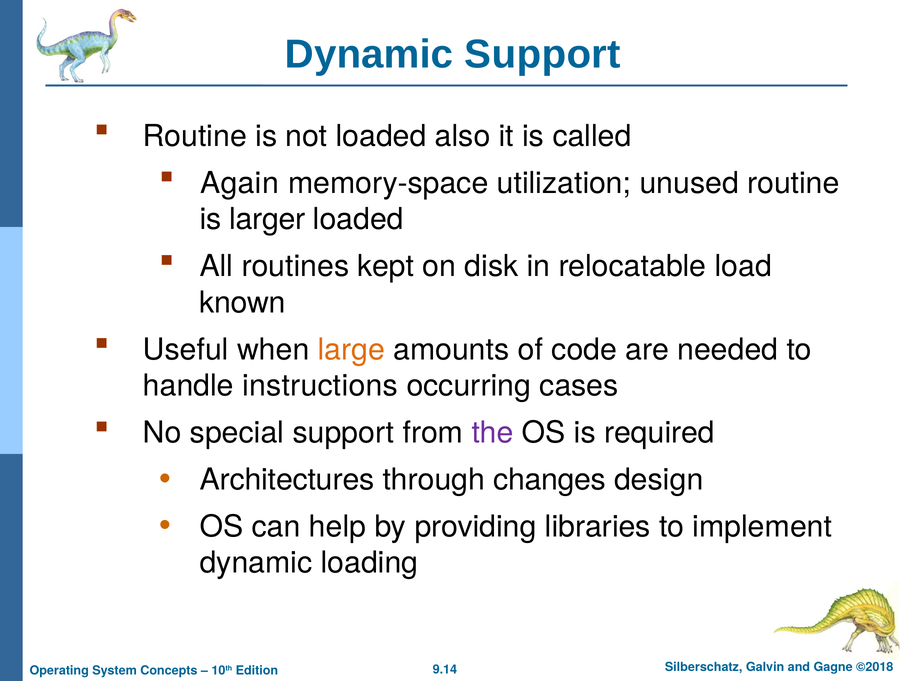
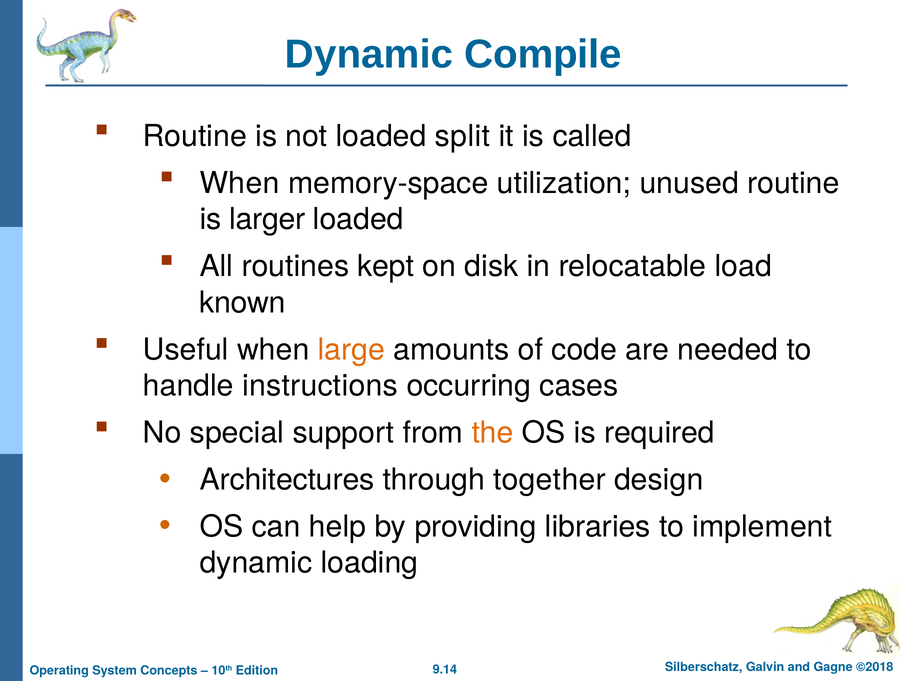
Dynamic Support: Support -> Compile
also: also -> split
Again at (240, 183): Again -> When
the colour: purple -> orange
changes: changes -> together
